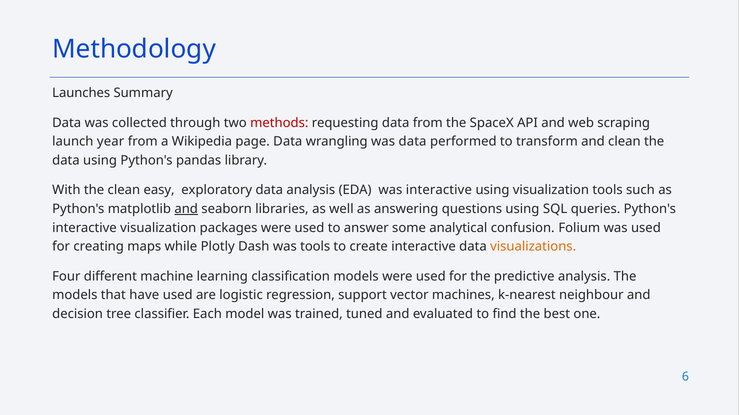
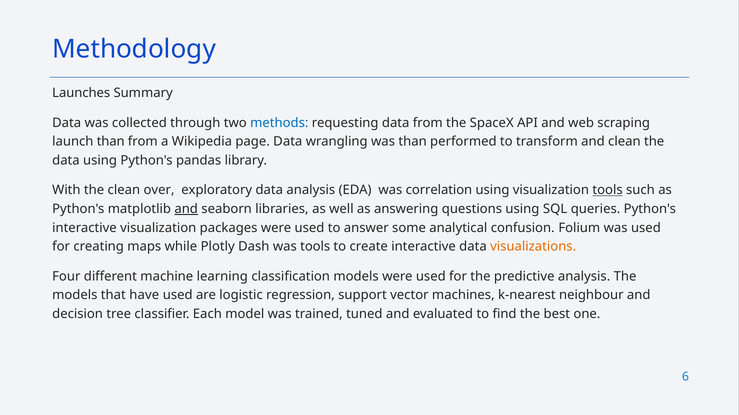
methods colour: red -> blue
launch year: year -> than
was data: data -> than
easy: easy -> over
was interactive: interactive -> correlation
tools at (608, 190) underline: none -> present
